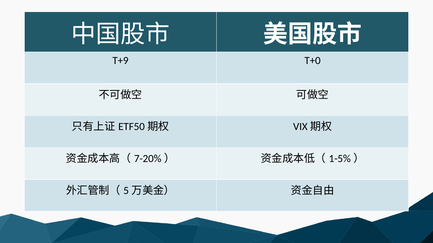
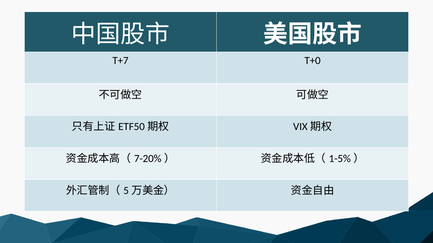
T+9: T+9 -> T+7
